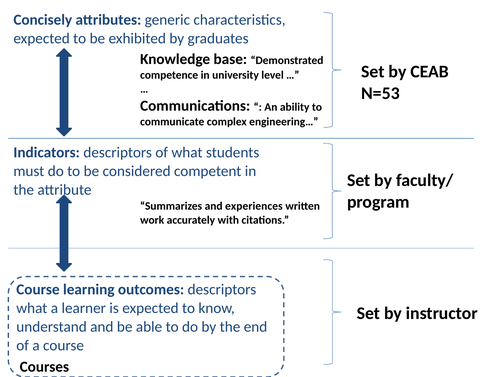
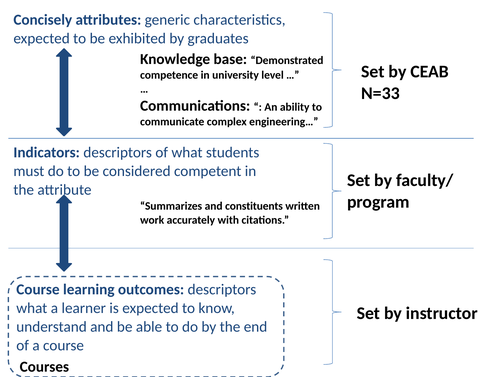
N=53: N=53 -> N=33
experiences: experiences -> constituents
